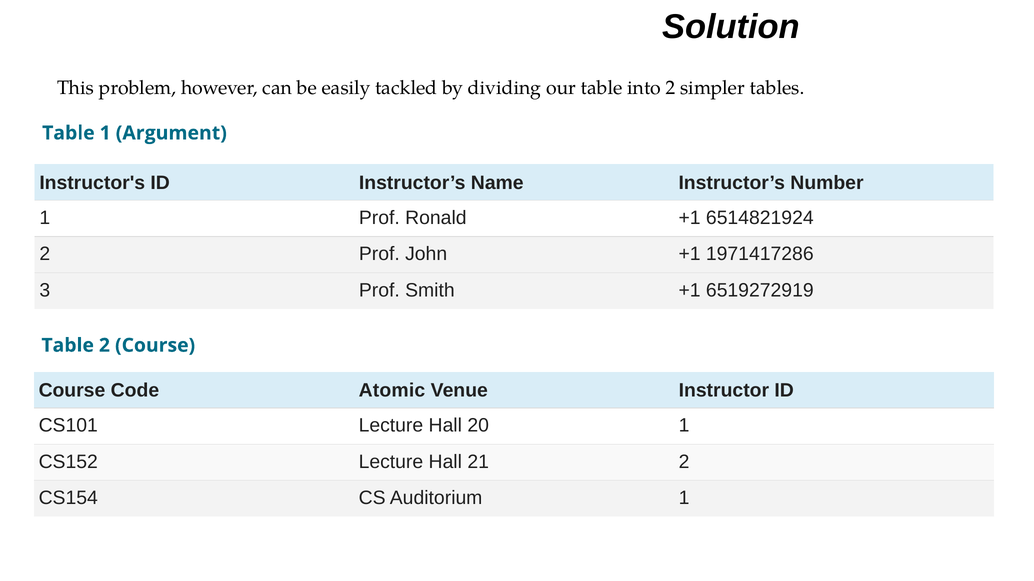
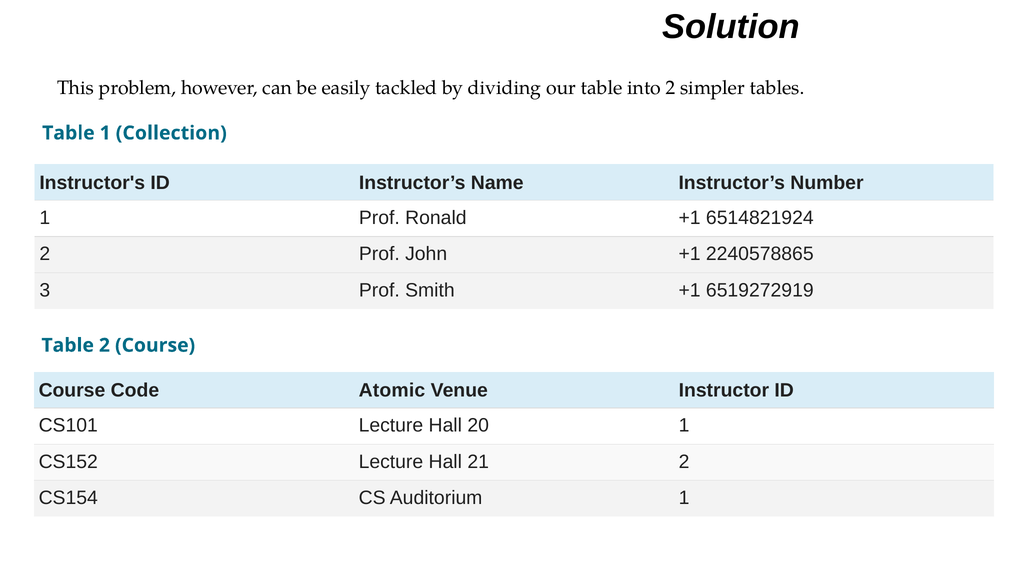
Argument: Argument -> Collection
1971417286: 1971417286 -> 2240578865
